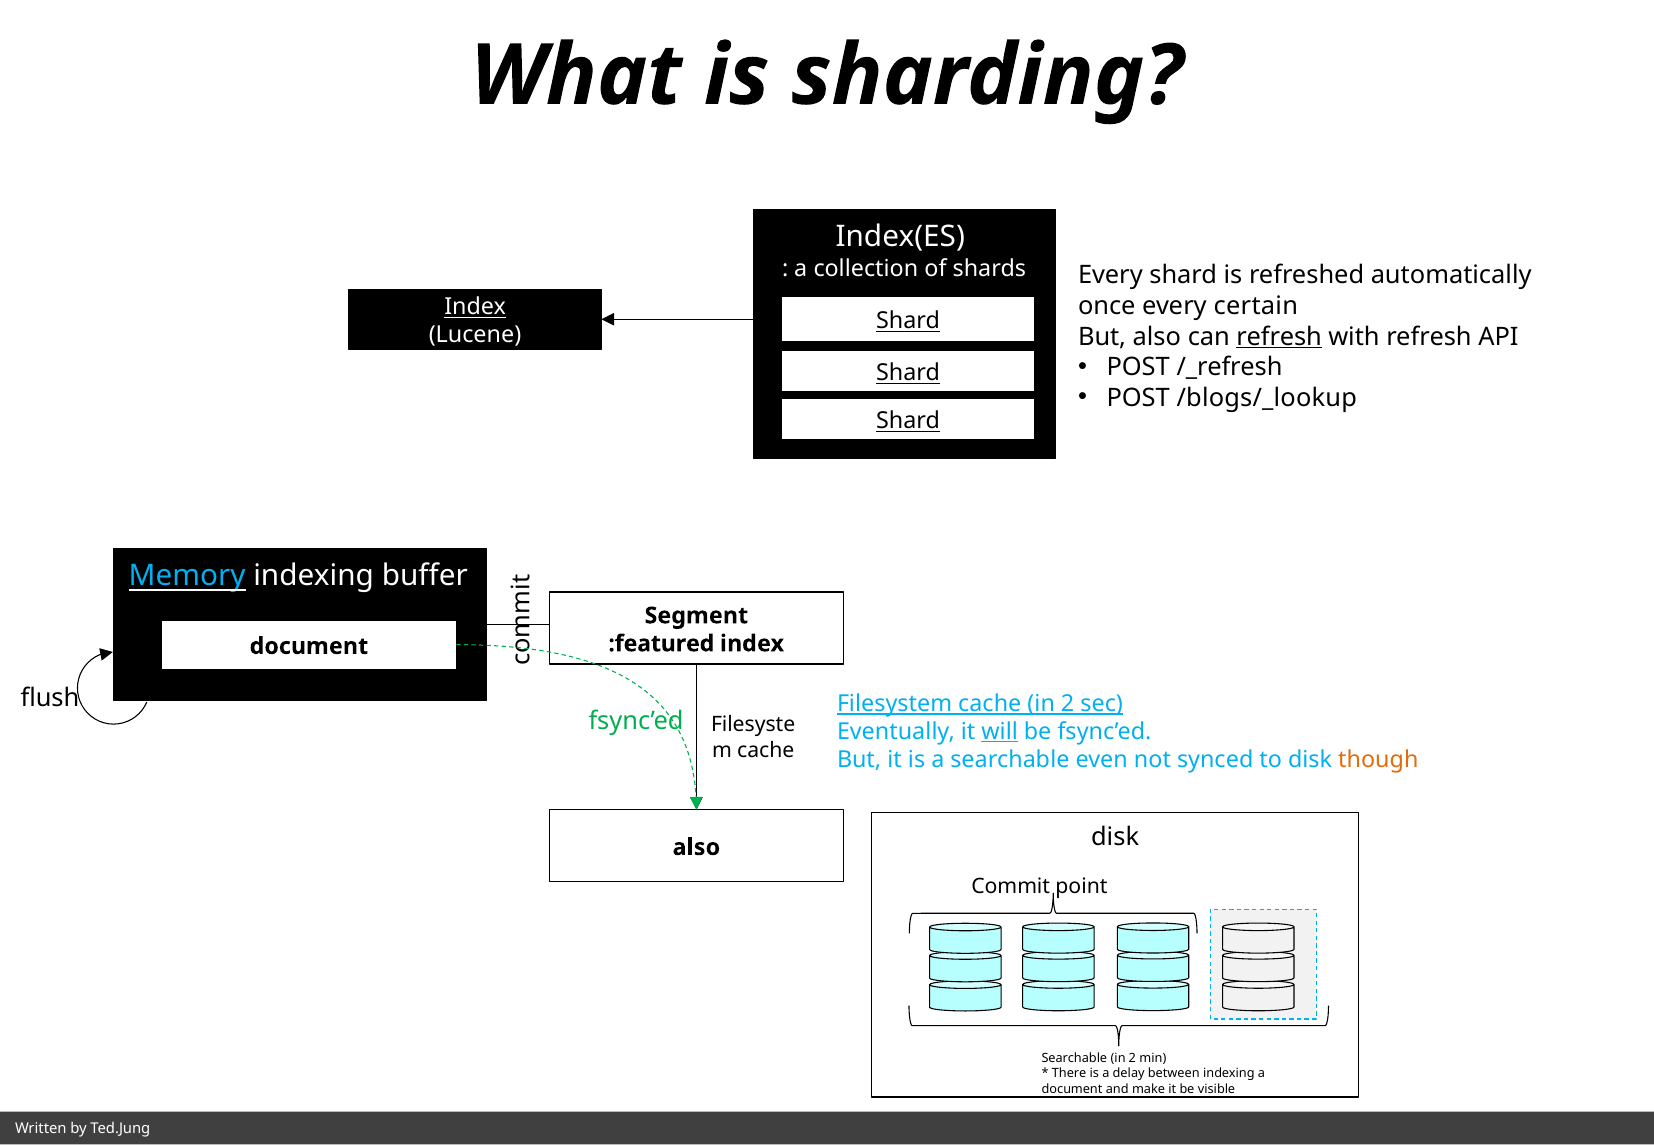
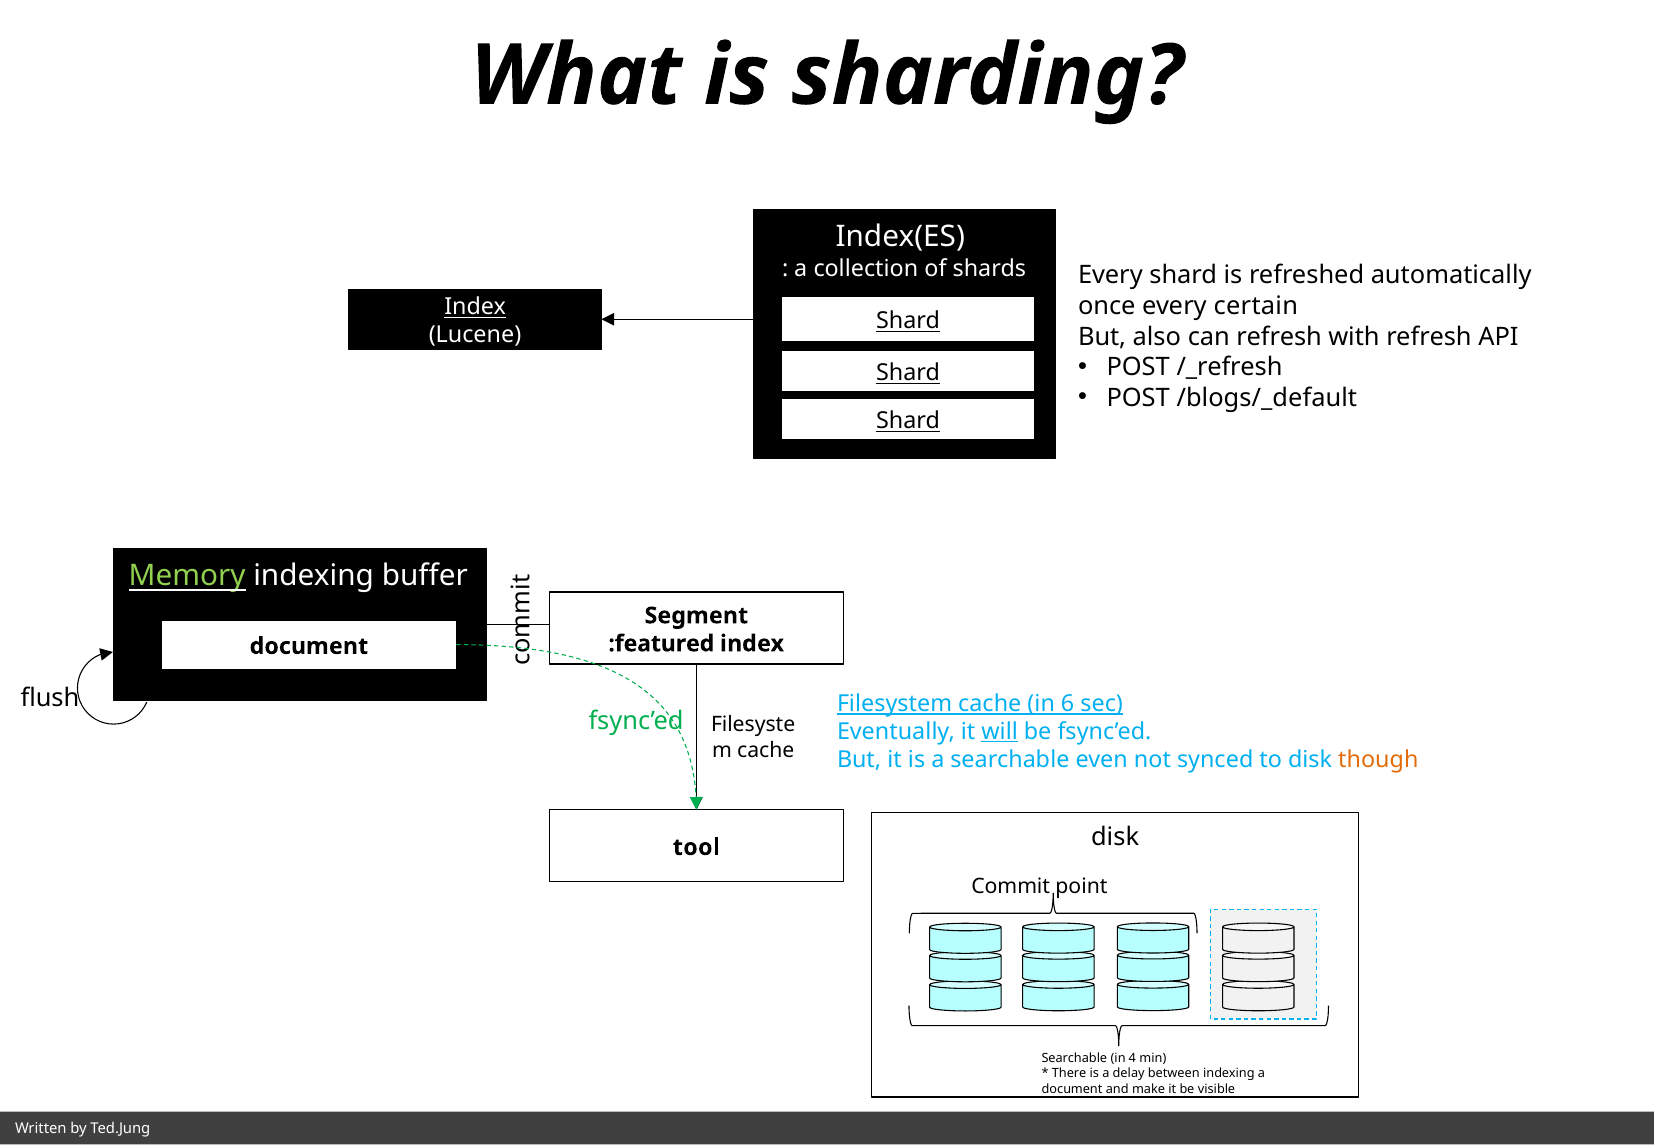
refresh at (1279, 337) underline: present -> none
/blogs/_lookup: /blogs/_lookup -> /blogs/_default
Memory colour: light blue -> light green
cache in 2: 2 -> 6
also at (696, 847): also -> tool
Searchable in 2: 2 -> 4
